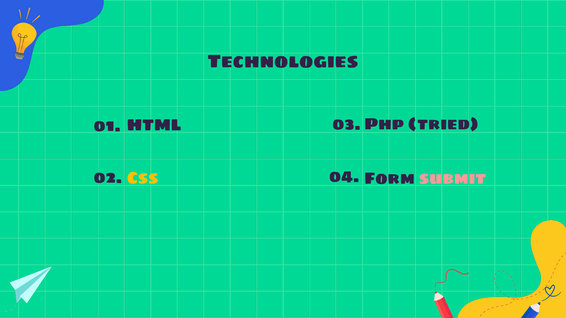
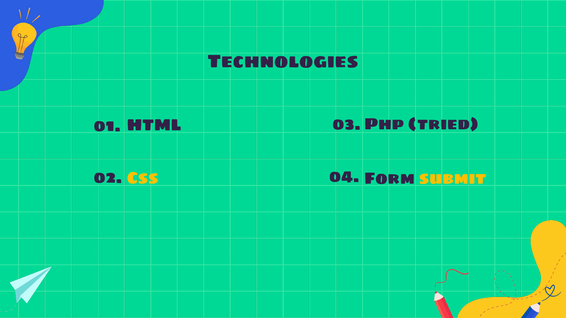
submit colour: pink -> yellow
